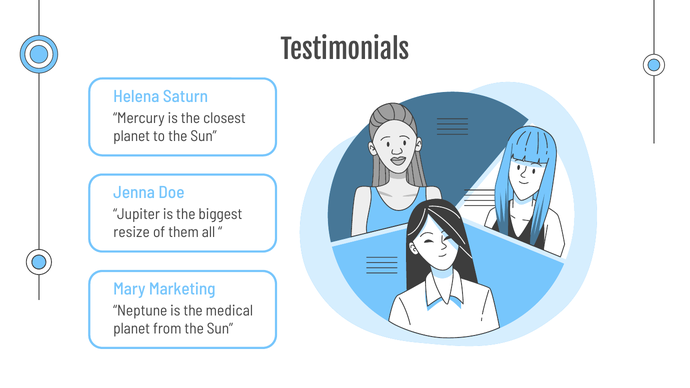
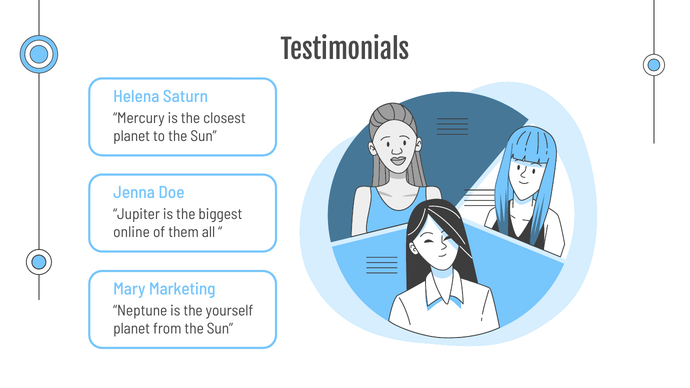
resize: resize -> online
medical: medical -> yourself
